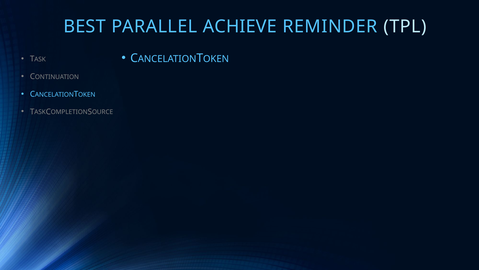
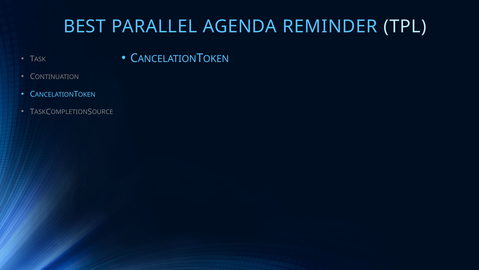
ACHIEVE: ACHIEVE -> AGENDA
